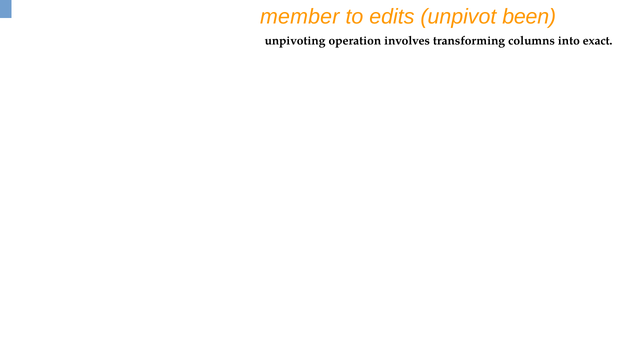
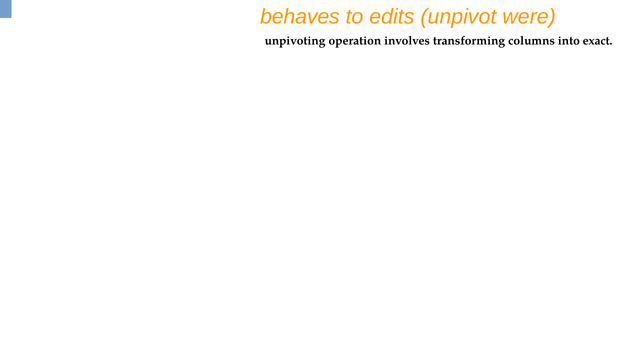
member: member -> behaves
been: been -> were
